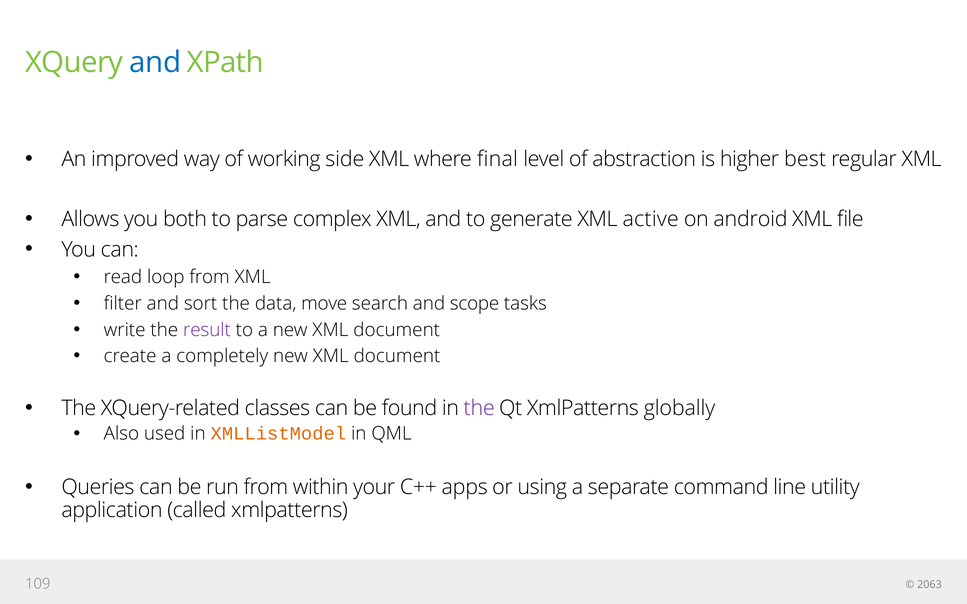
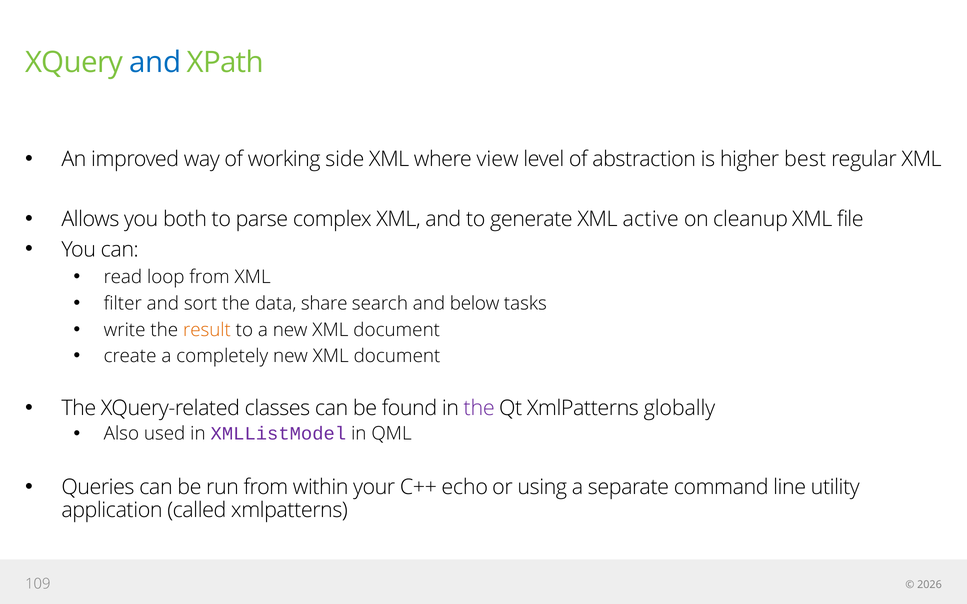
final: final -> view
android: android -> cleanup
move: move -> share
scope: scope -> below
result colour: purple -> orange
XMLListModel colour: orange -> purple
apps: apps -> echo
2063: 2063 -> 2026
